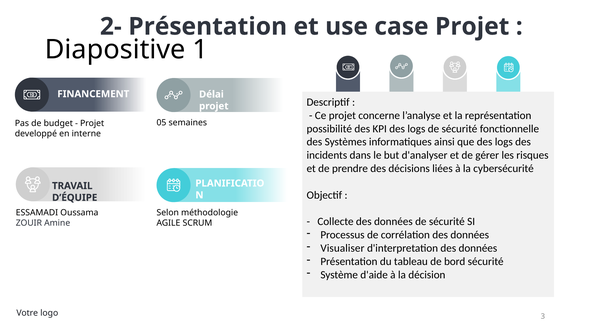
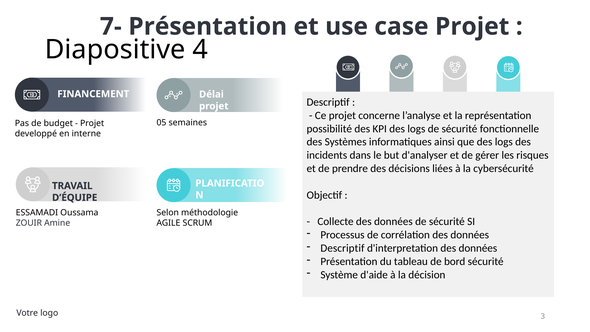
2-: 2- -> 7-
1: 1 -> 4
Visualiser at (342, 248): Visualiser -> Descriptif
